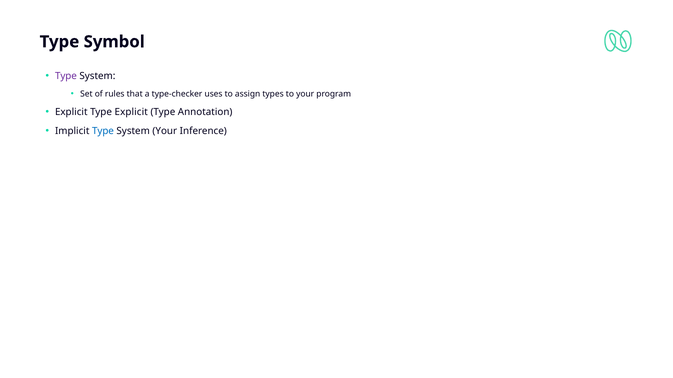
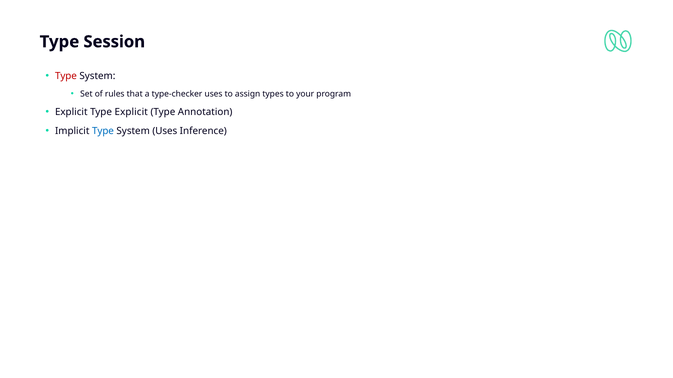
Symbol: Symbol -> Session
Type at (66, 76) colour: purple -> red
System Your: Your -> Uses
